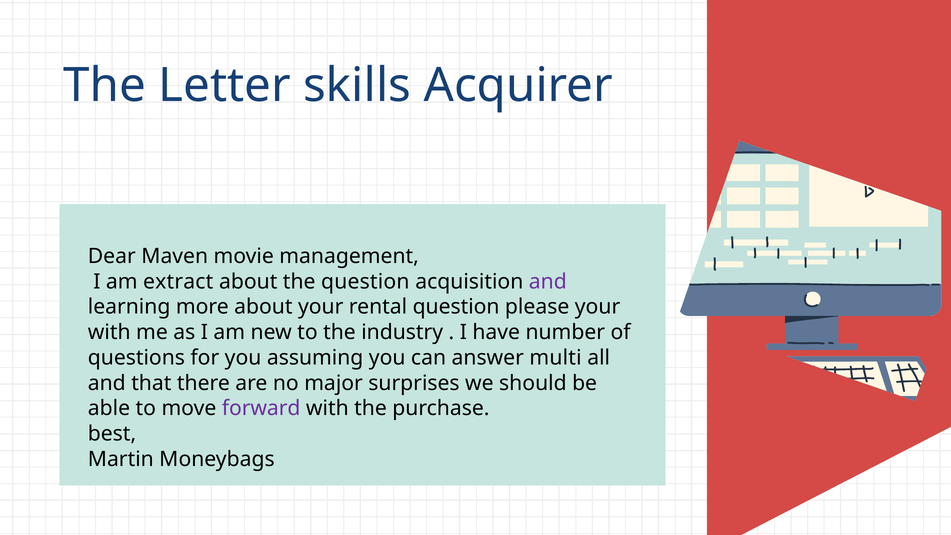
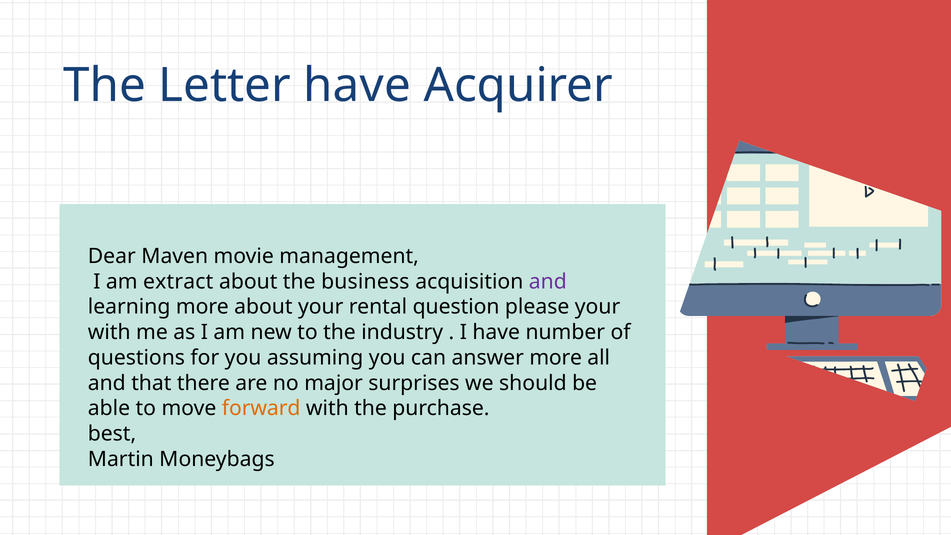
Letter skills: skills -> have
the question: question -> business
answer multi: multi -> more
forward colour: purple -> orange
